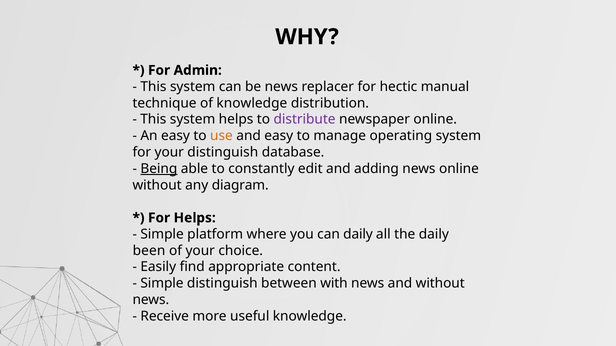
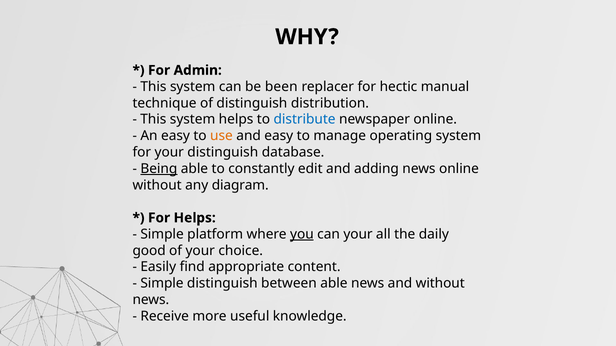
be news: news -> been
of knowledge: knowledge -> distinguish
distribute colour: purple -> blue
you underline: none -> present
can daily: daily -> your
been: been -> good
between with: with -> able
